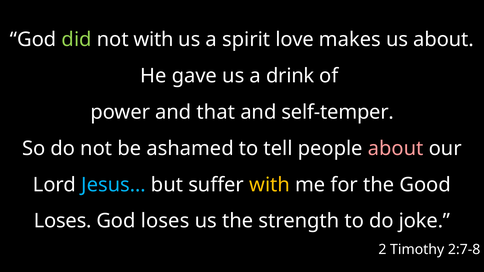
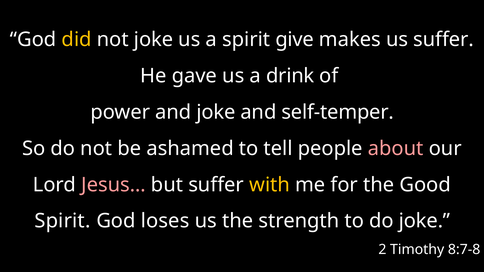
did colour: light green -> yellow
not with: with -> joke
love: love -> give
us about: about -> suffer
and that: that -> joke
Jesus… colour: light blue -> pink
Loses at (63, 221): Loses -> Spirit
2:7-8: 2:7-8 -> 8:7-8
